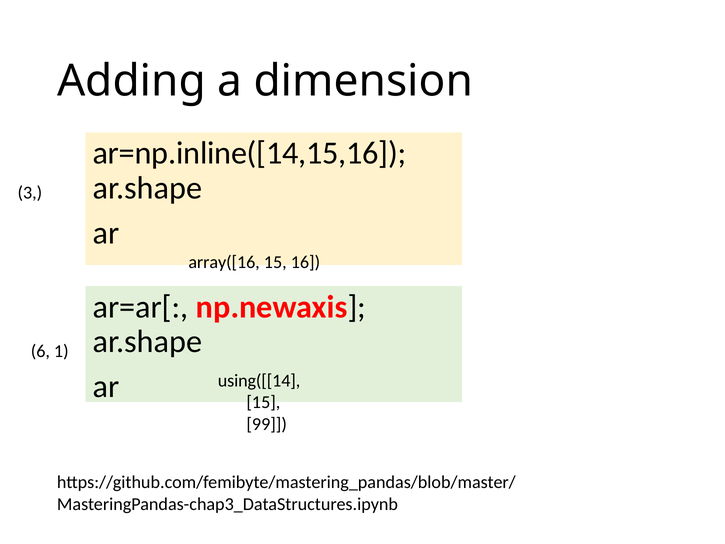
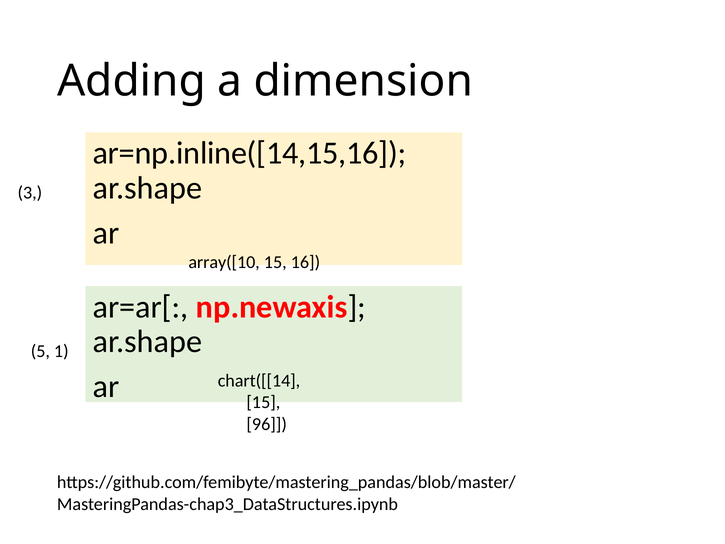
array([16: array([16 -> array([10
6: 6 -> 5
using([[14: using([[14 -> chart([[14
99: 99 -> 96
